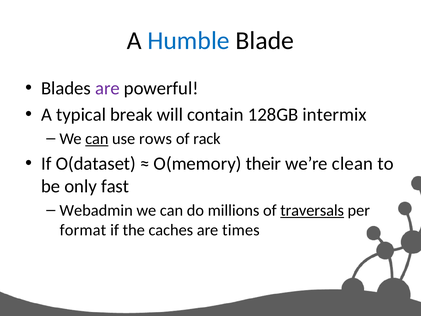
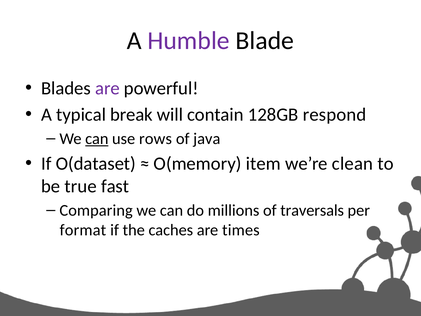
Humble colour: blue -> purple
intermix: intermix -> respond
rack: rack -> java
their: their -> item
only: only -> true
Webadmin: Webadmin -> Comparing
traversals underline: present -> none
